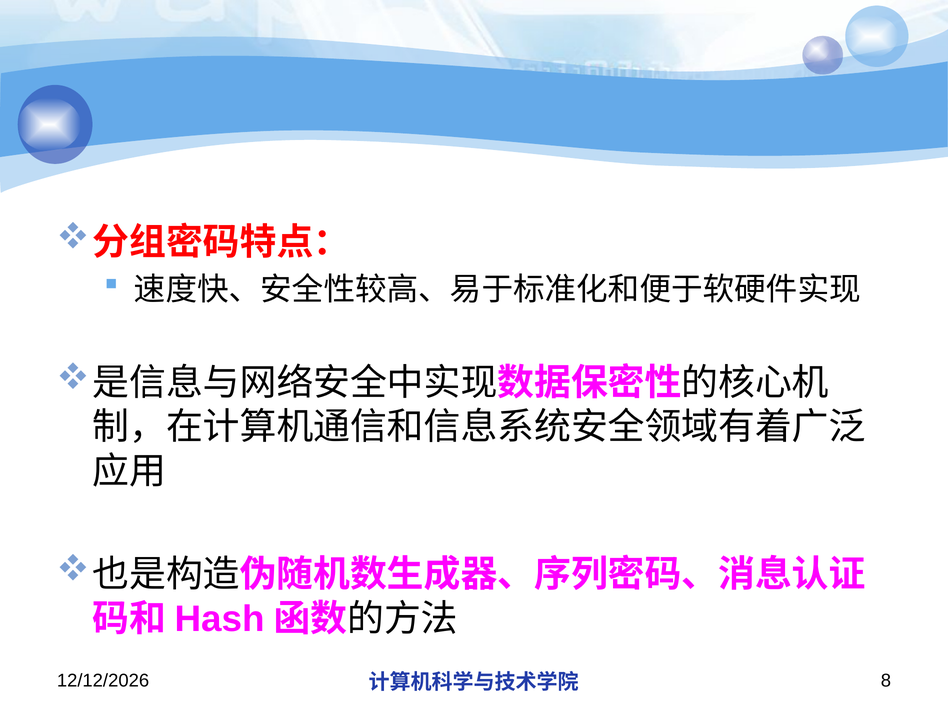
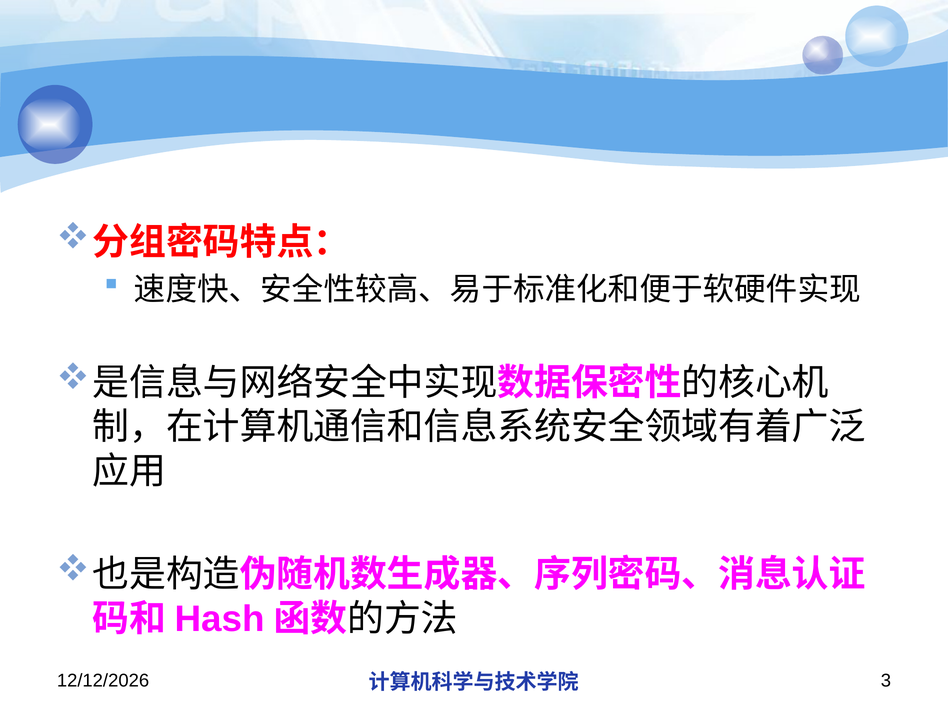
8: 8 -> 3
